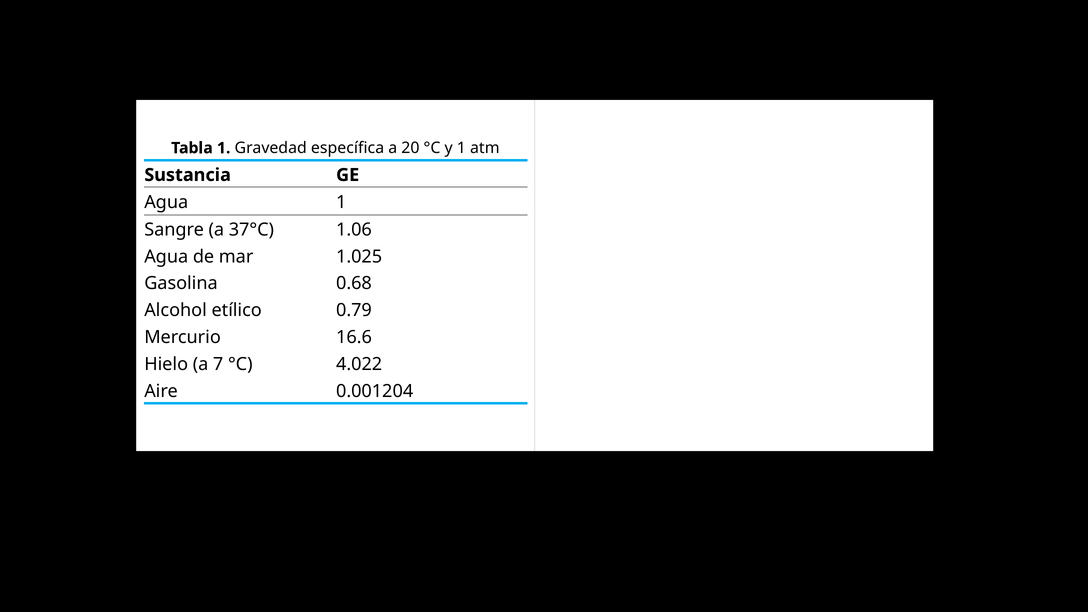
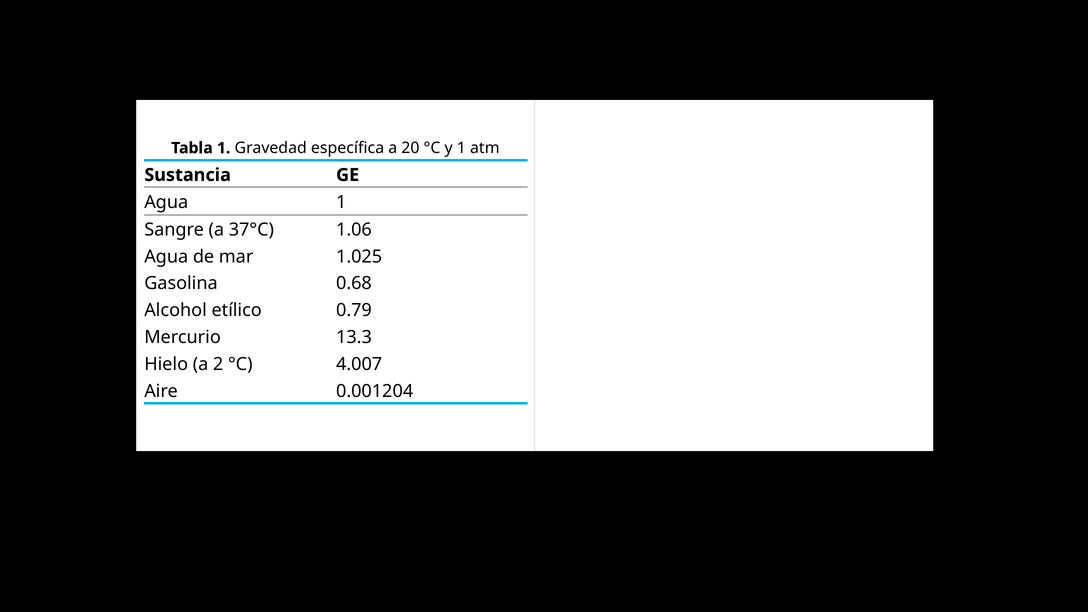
16.6: 16.6 -> 13.3
7: 7 -> 2
4.022: 4.022 -> 4.007
